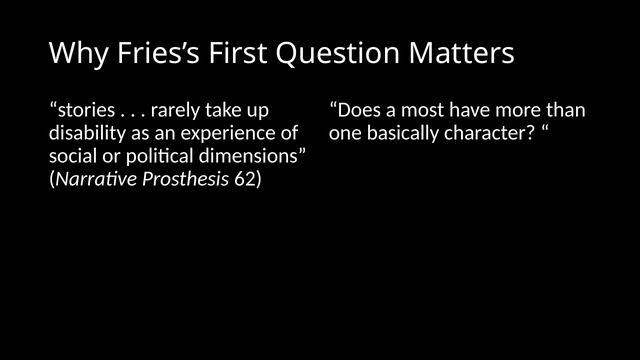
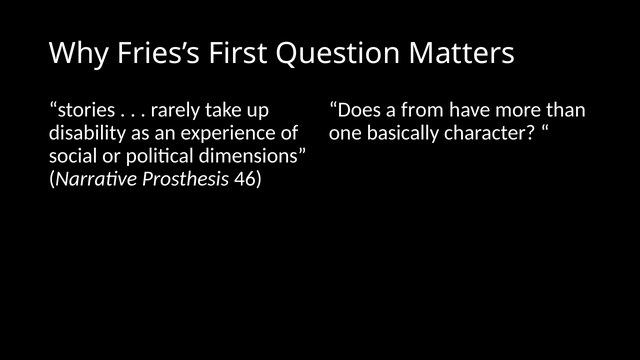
most: most -> from
62: 62 -> 46
